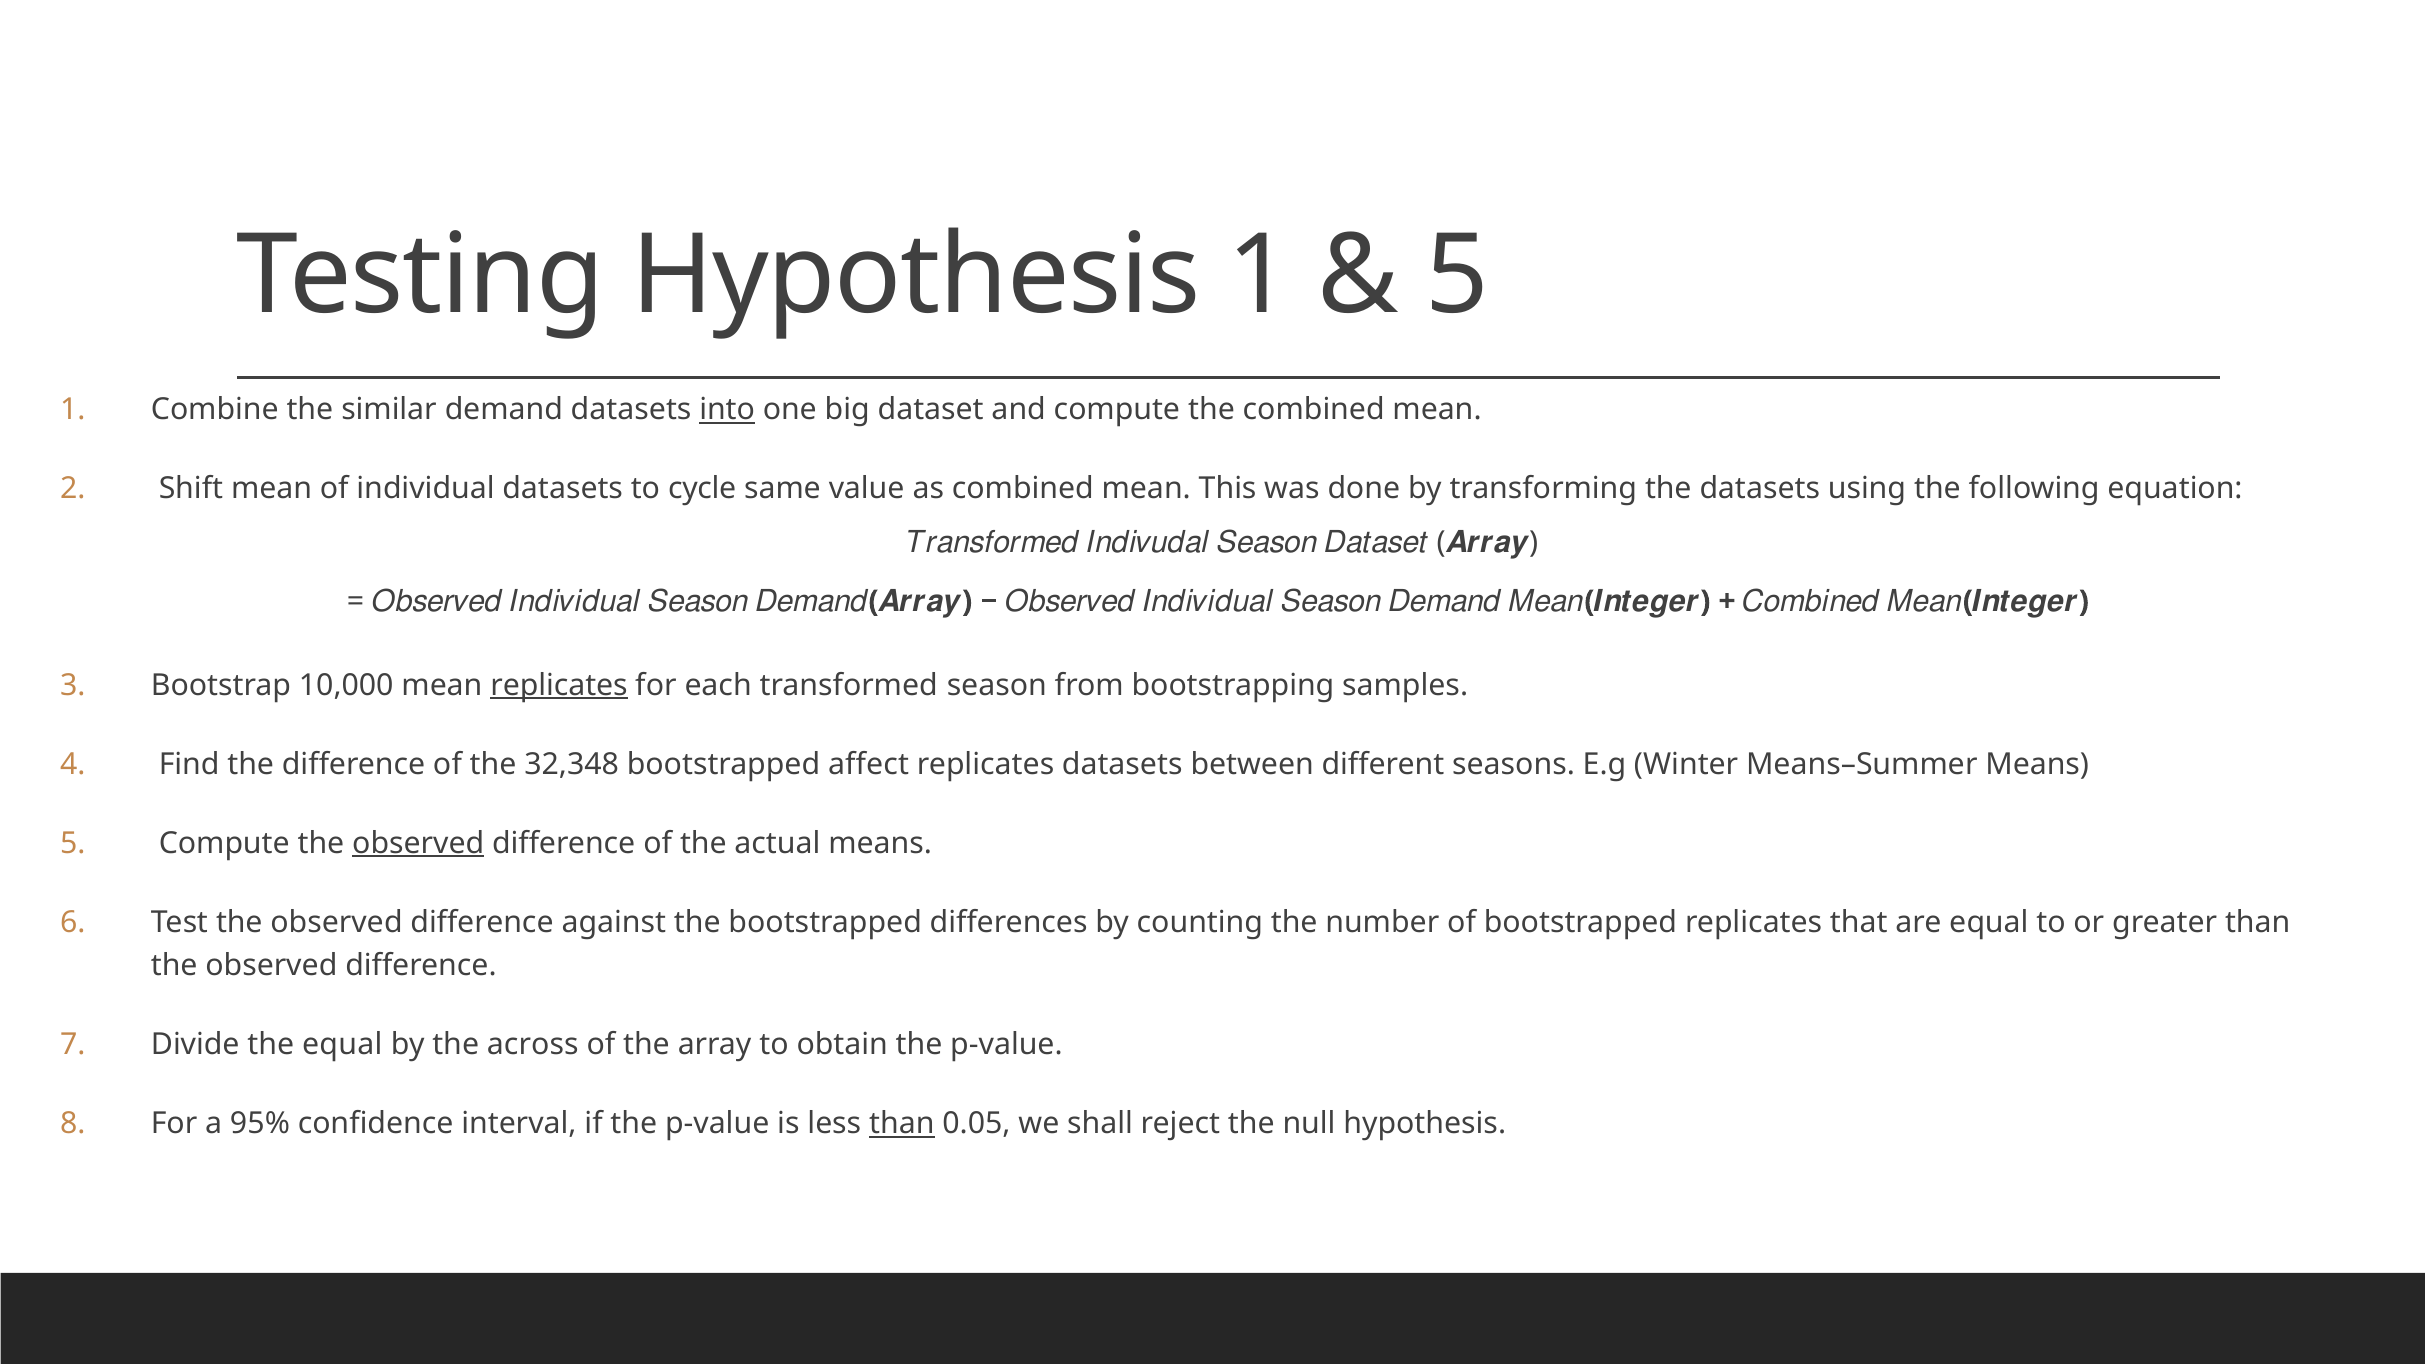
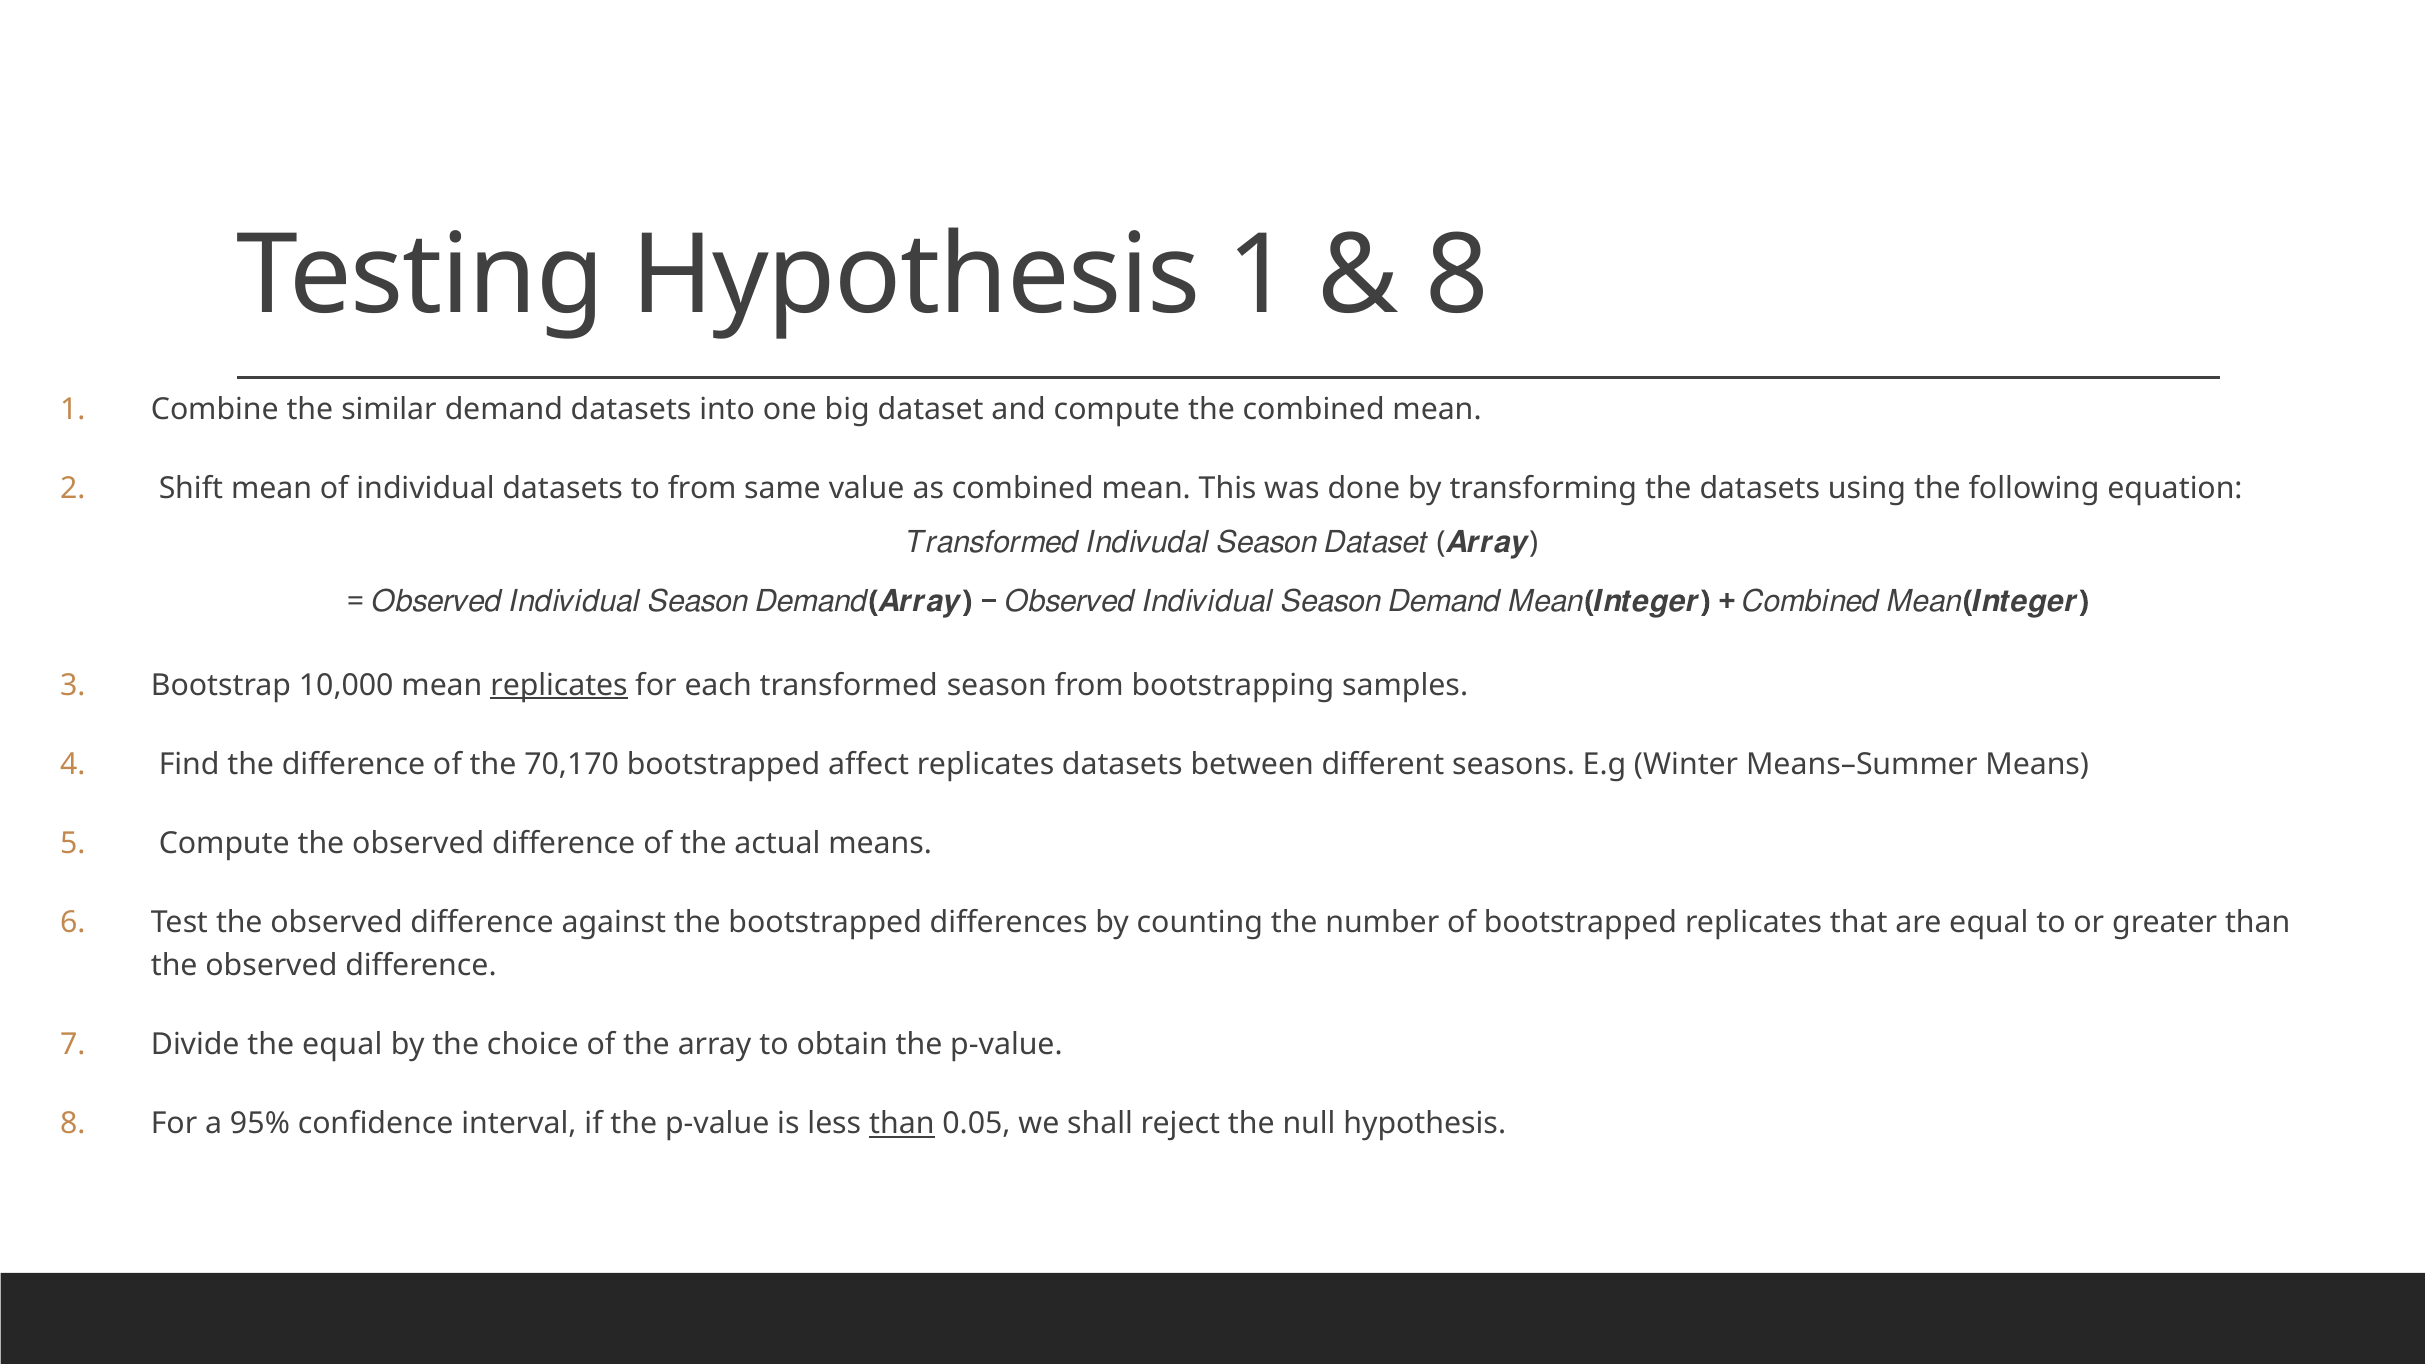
5 at (1457, 276): 5 -> 8
into underline: present -> none
to cycle: cycle -> from
32,348: 32,348 -> 70,170
observed at (418, 843) underline: present -> none
across: across -> choice
